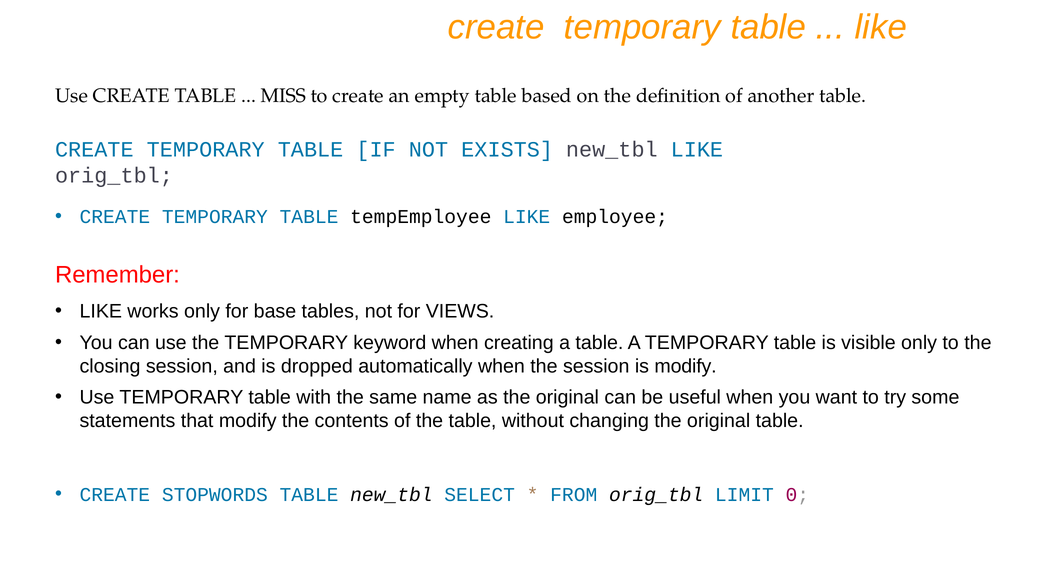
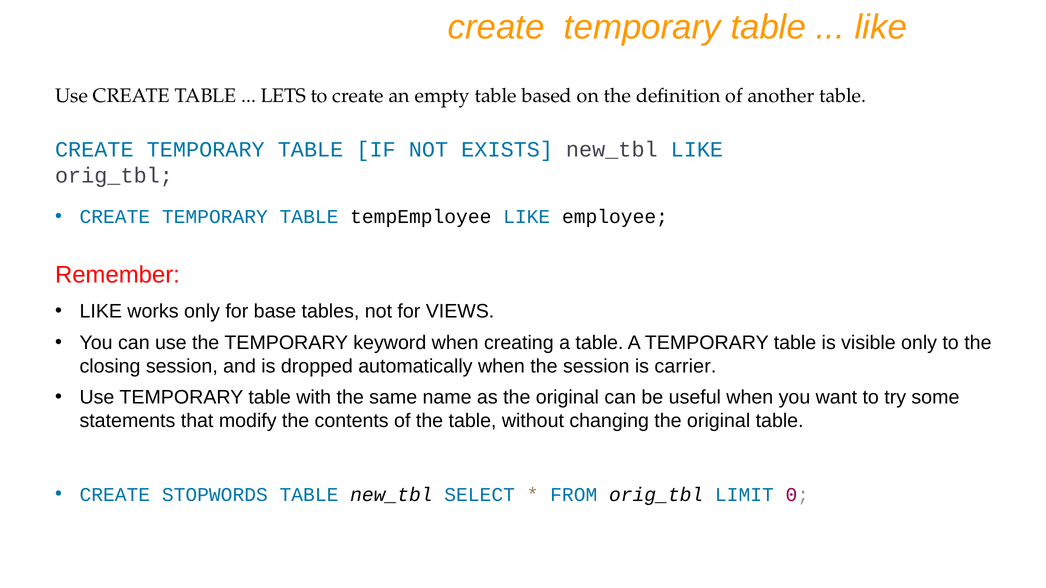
MISS: MISS -> LETS
is modify: modify -> carrier
